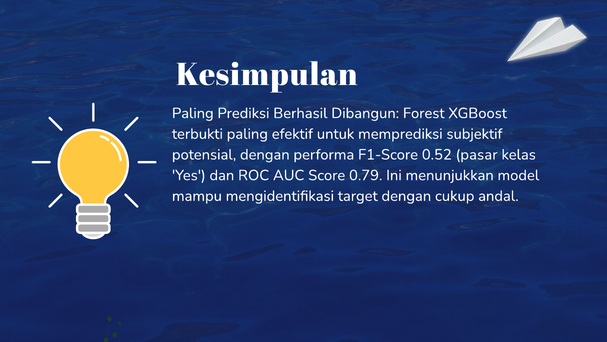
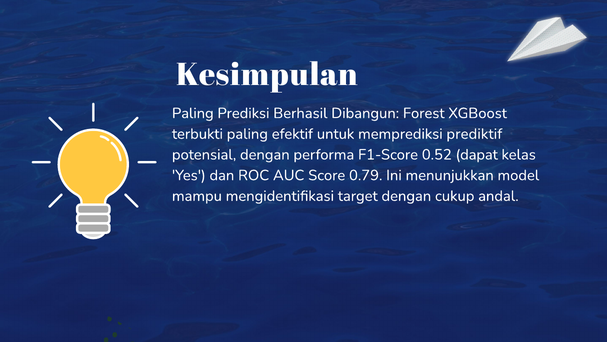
subjektif: subjektif -> prediktif
pasar: pasar -> dapat
